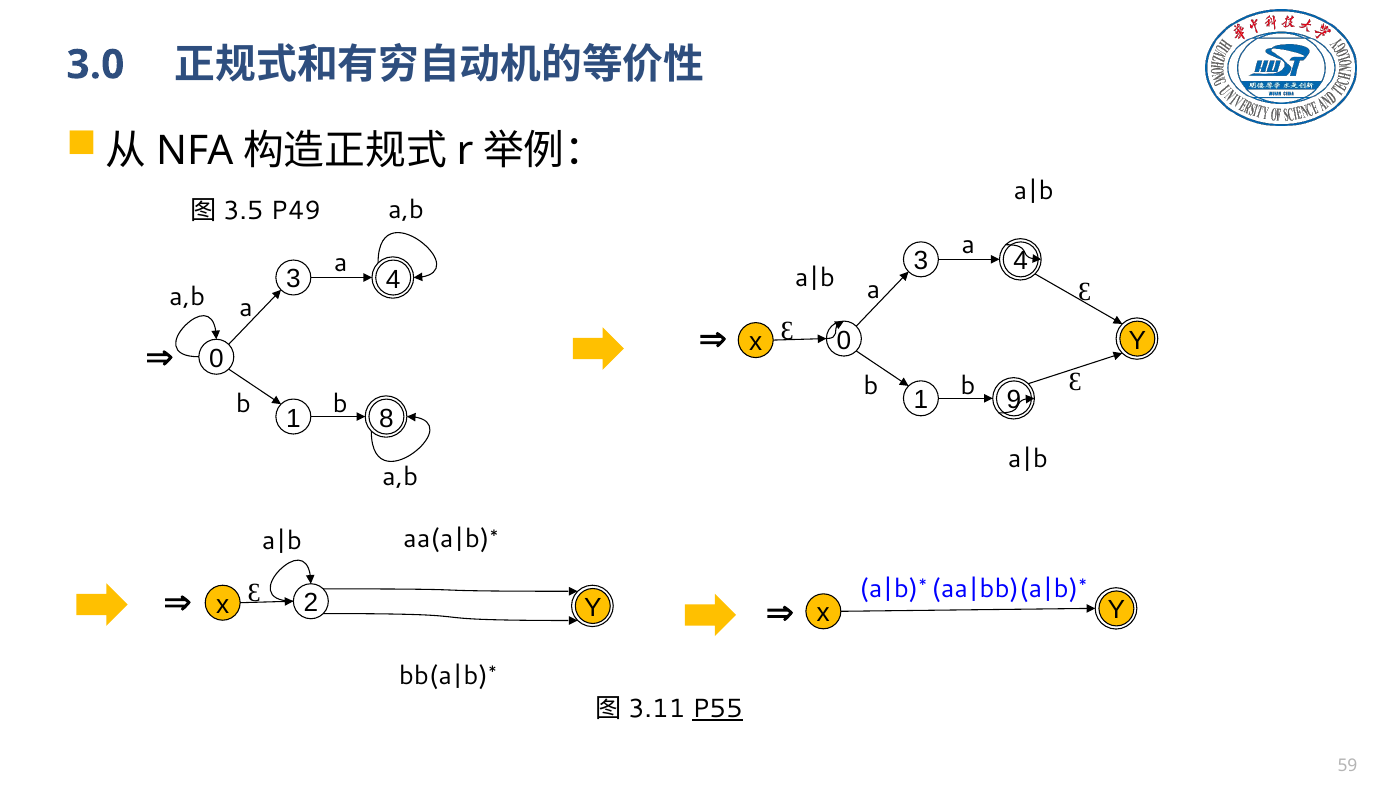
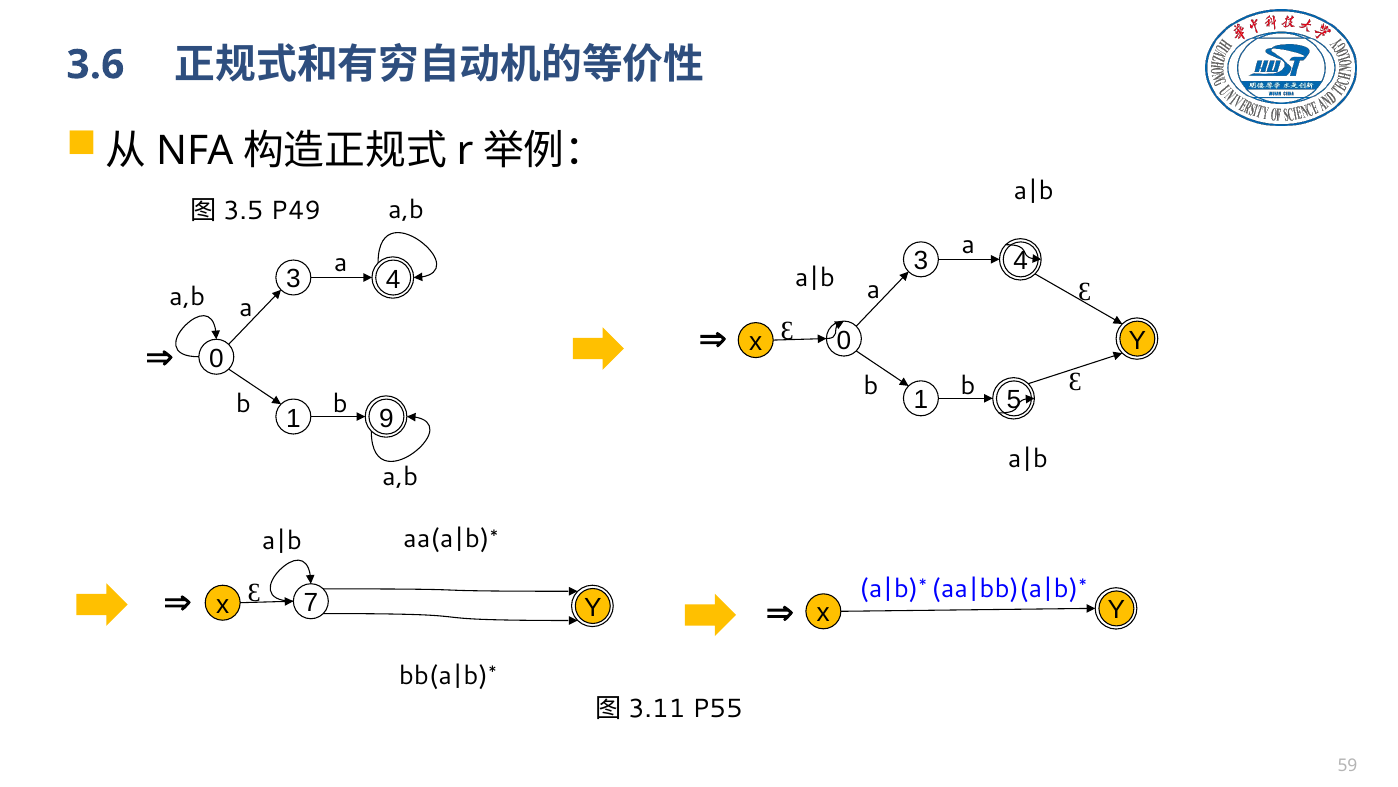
3.0: 3.0 -> 3.6
9: 9 -> 5
8: 8 -> 9
2: 2 -> 7
P55 underline: present -> none
